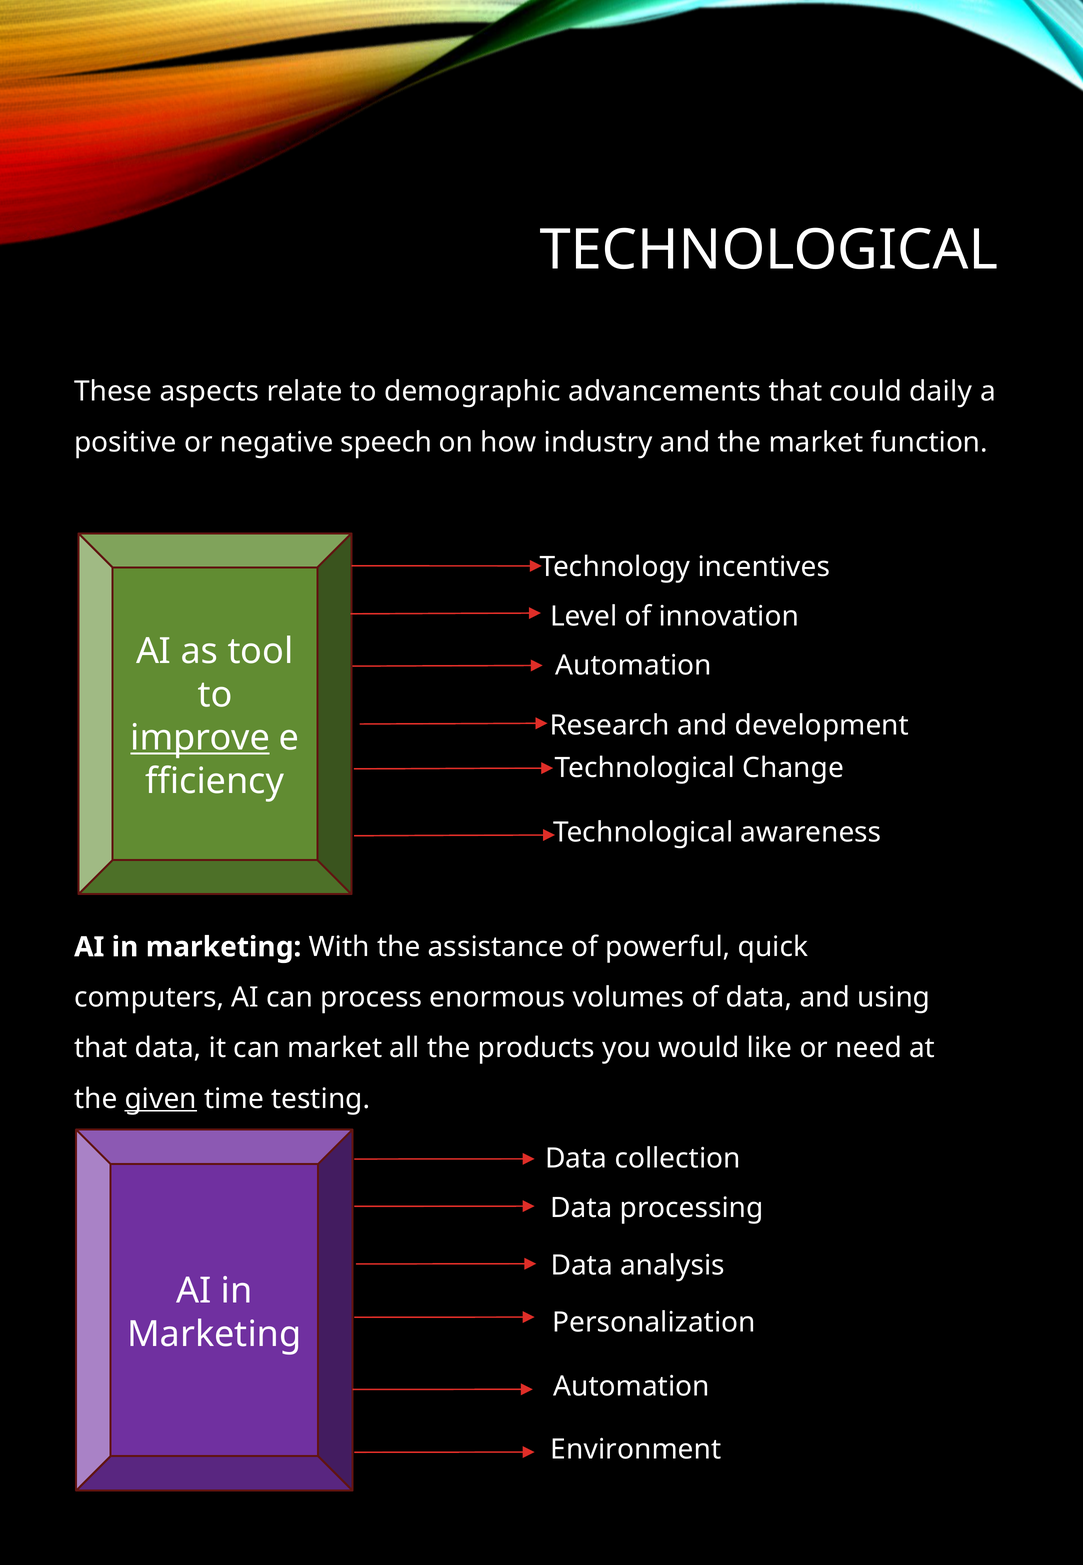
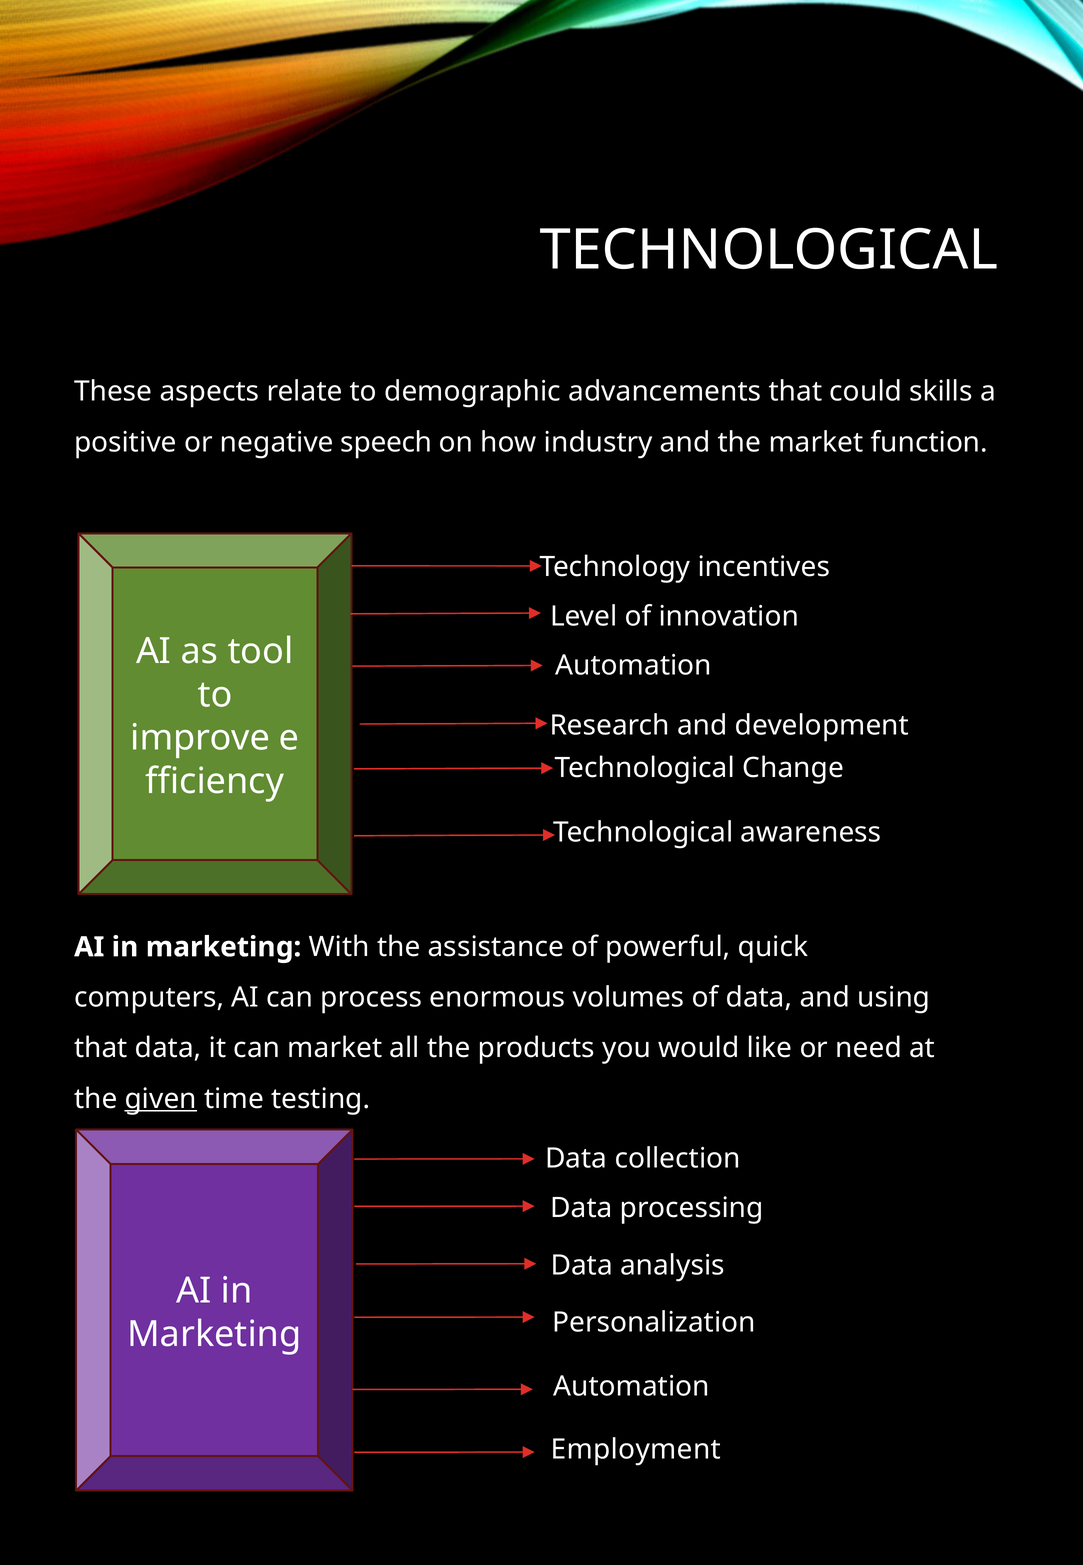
daily: daily -> skills
improve underline: present -> none
Environment: Environment -> Employment
